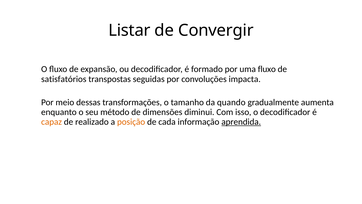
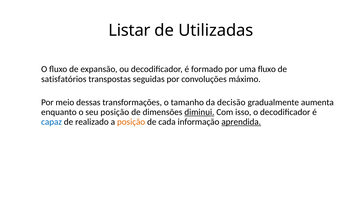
Convergir: Convergir -> Utilizadas
impacta: impacta -> máximo
quando: quando -> decisão
seu método: método -> posição
diminui underline: none -> present
capaz colour: orange -> blue
